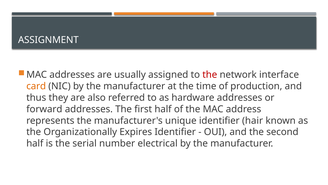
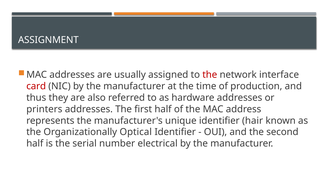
card colour: orange -> red
forward: forward -> printers
Expires: Expires -> Optical
